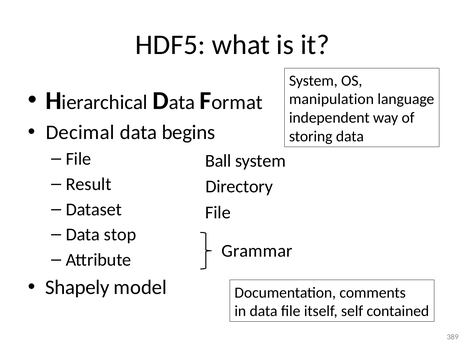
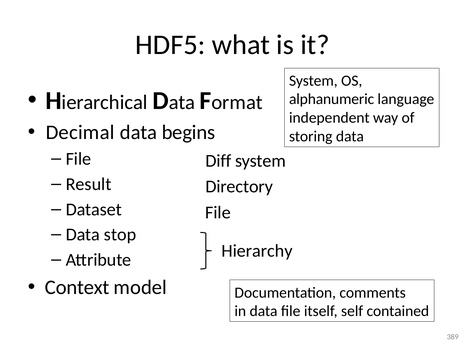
manipulation: manipulation -> alphanumeric
Ball: Ball -> Diff
Grammar: Grammar -> Hierarchy
Shapely: Shapely -> Context
